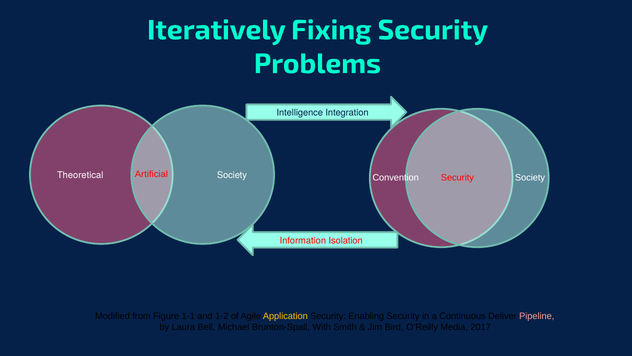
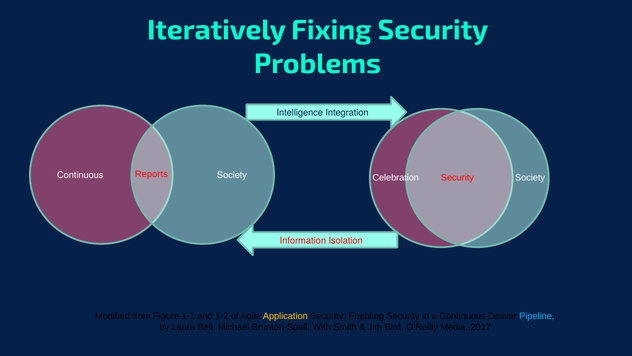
Artificial: Artificial -> Reports
Theoretical at (80, 175): Theoretical -> Continuous
Convention: Convention -> Celebration
Pipeline colour: pink -> light blue
